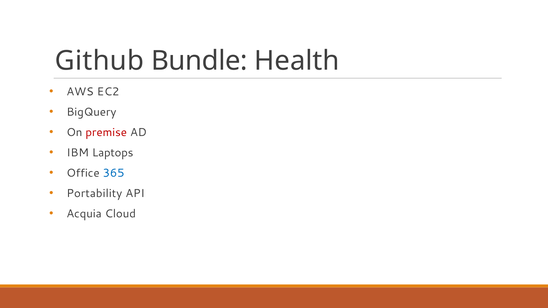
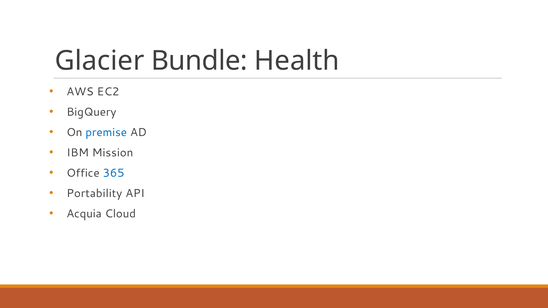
Github: Github -> Glacier
premise colour: red -> blue
Laptops: Laptops -> Mission
